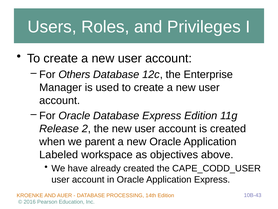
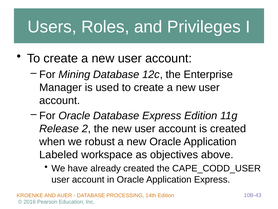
Others: Others -> Mining
parent: parent -> robust
